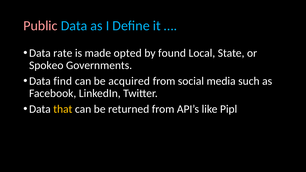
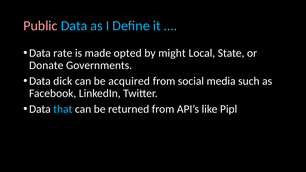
found: found -> might
Spokeo: Spokeo -> Donate
find: find -> dick
that colour: yellow -> light blue
